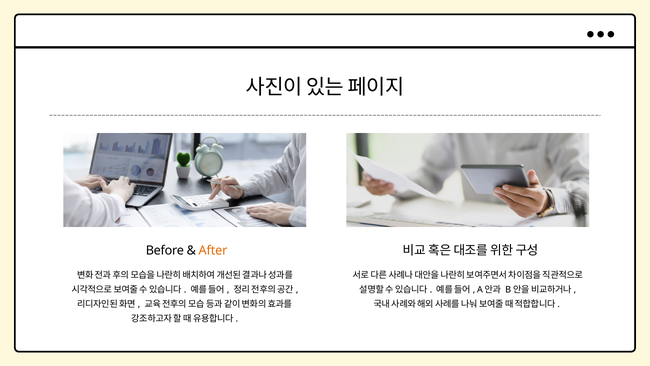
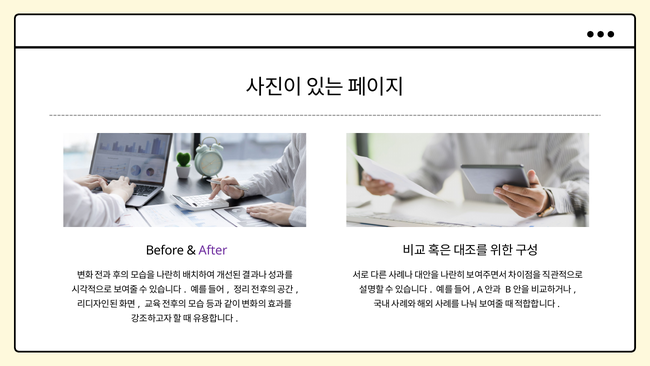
After colour: orange -> purple
